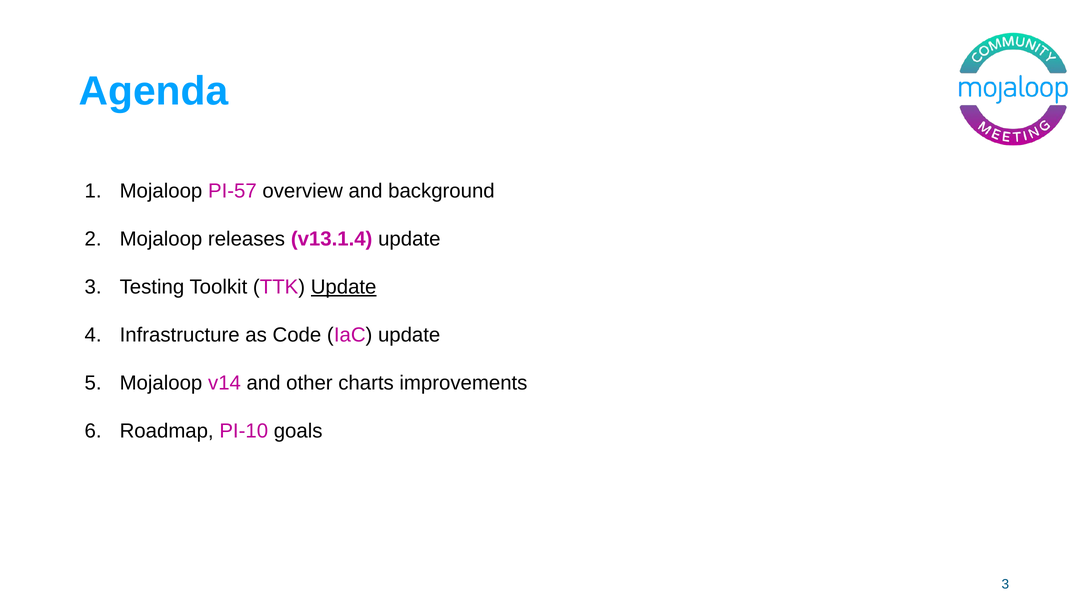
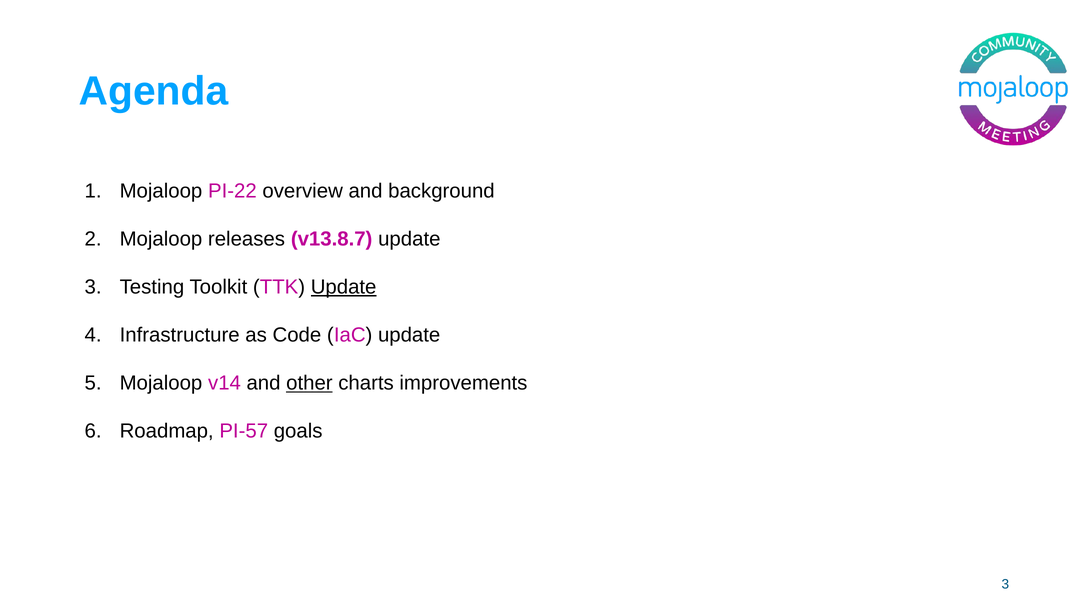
PI-57: PI-57 -> PI-22
v13.1.4: v13.1.4 -> v13.8.7
other underline: none -> present
PI-10: PI-10 -> PI-57
